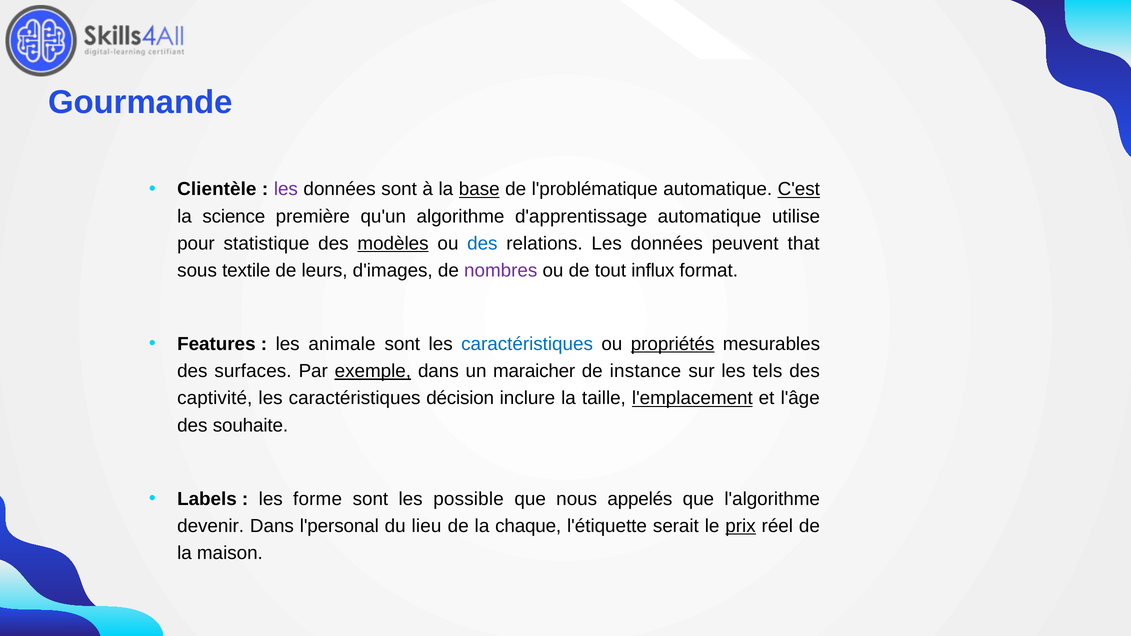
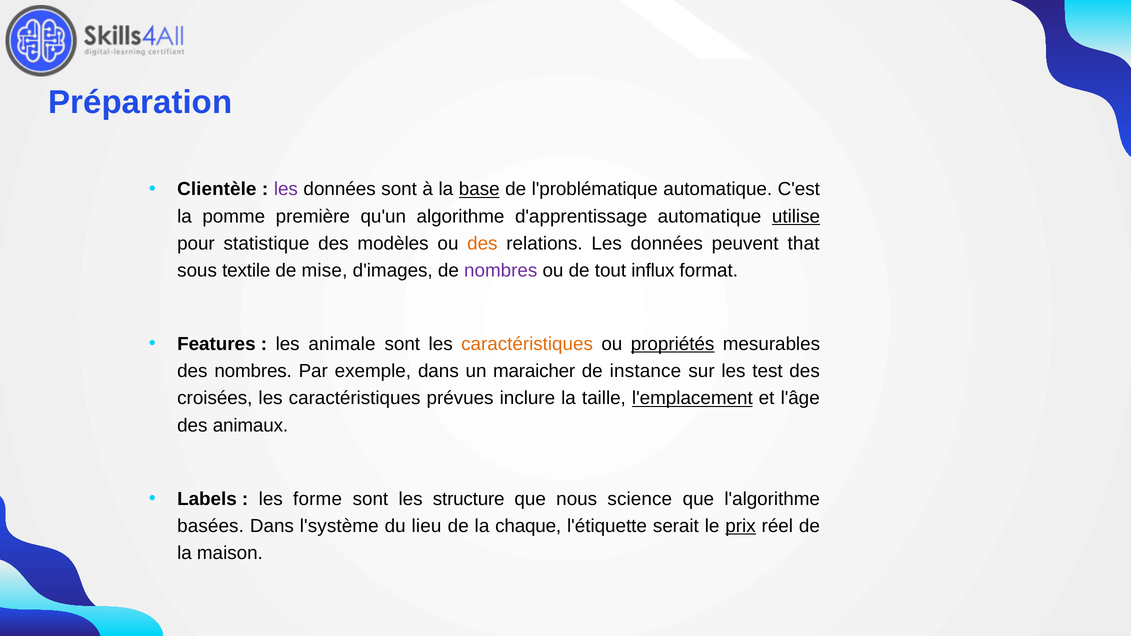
Gourmande: Gourmande -> Préparation
C'est underline: present -> none
science: science -> pomme
utilise underline: none -> present
modèles underline: present -> none
des at (482, 244) colour: blue -> orange
leurs: leurs -> mise
caractéristiques at (527, 344) colour: blue -> orange
des surfaces: surfaces -> nombres
exemple underline: present -> none
tels: tels -> test
captivité: captivité -> croisées
décision: décision -> prévues
souhaite: souhaite -> animaux
possible: possible -> structure
appelés: appelés -> science
devenir: devenir -> basées
l'personal: l'personal -> l'système
